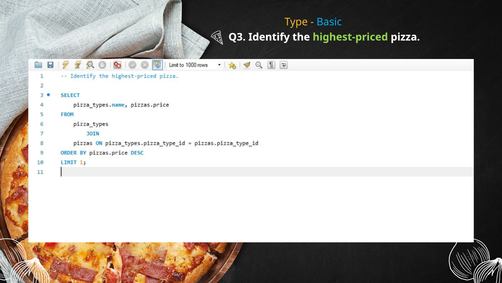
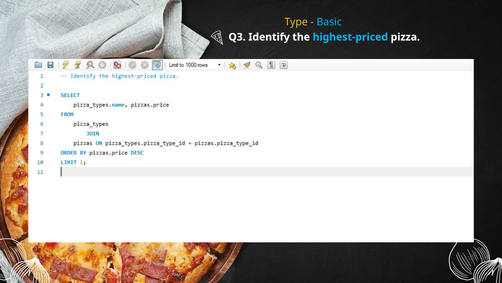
highest-priced colour: light green -> light blue
